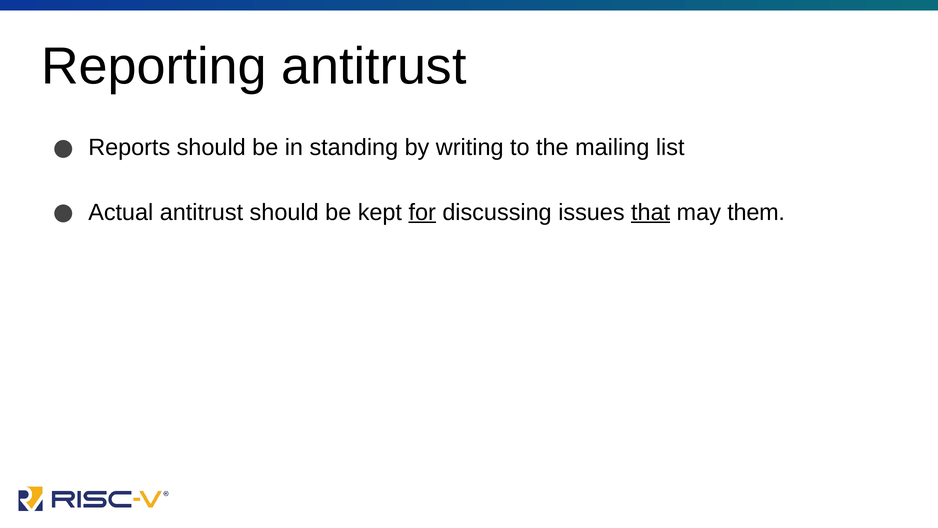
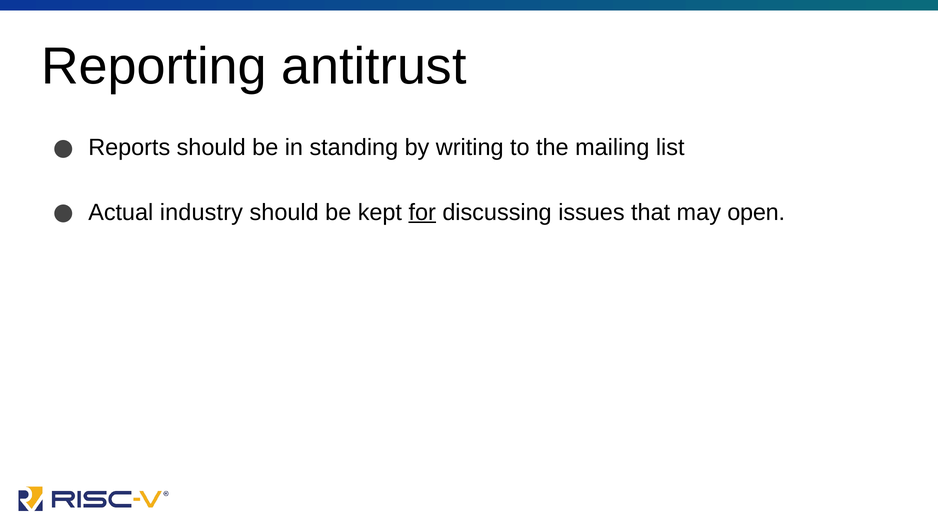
Actual antitrust: antitrust -> industry
that underline: present -> none
them: them -> open
